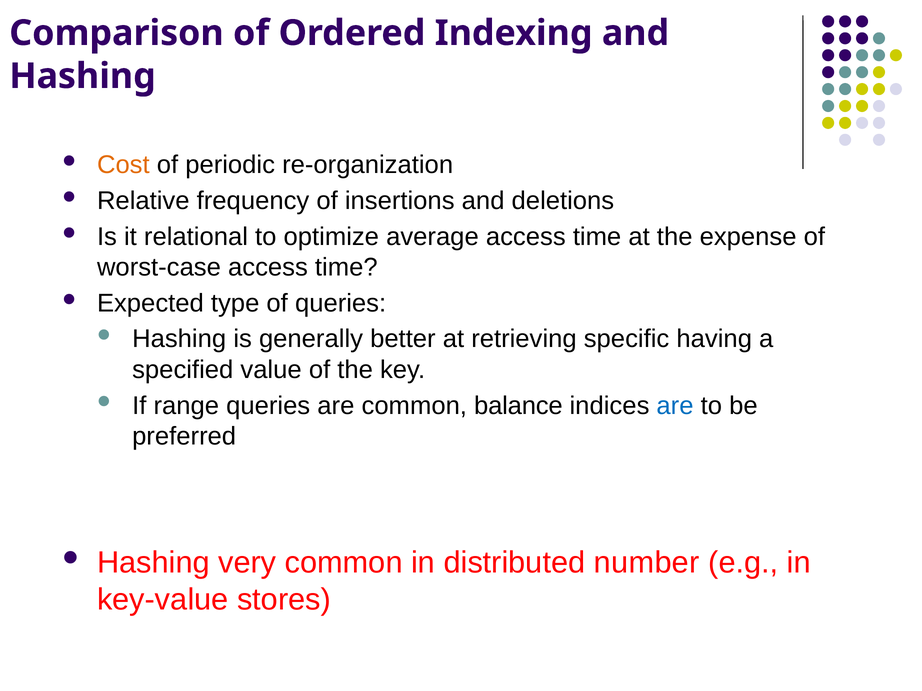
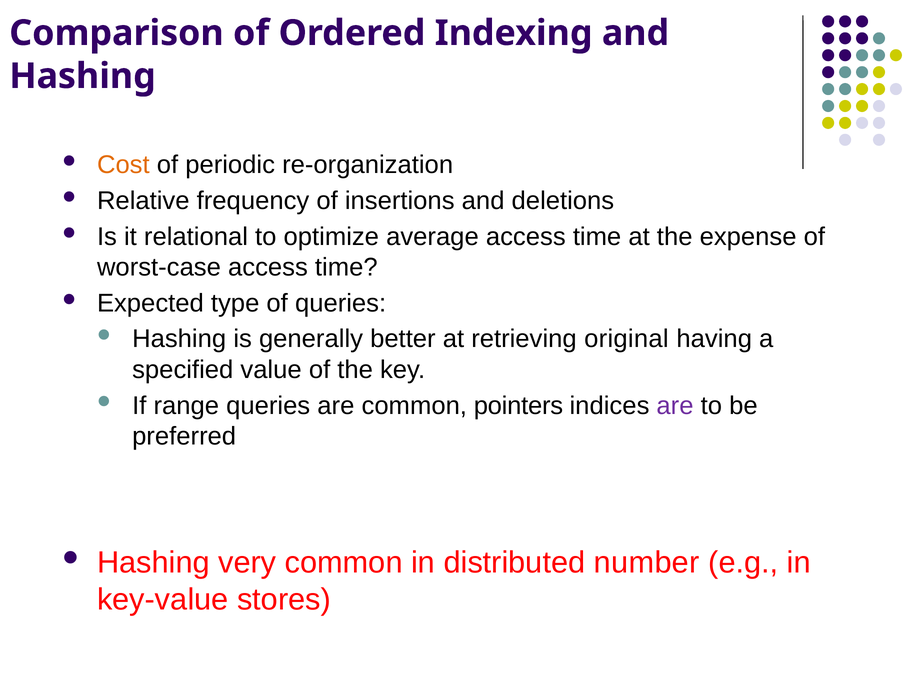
specific: specific -> original
balance: balance -> pointers
are at (675, 406) colour: blue -> purple
